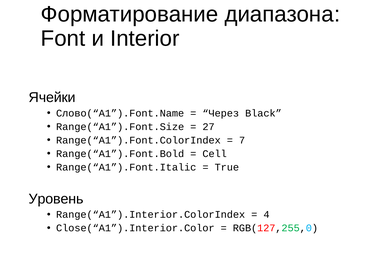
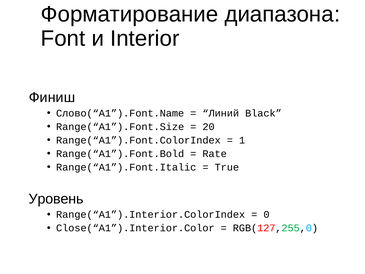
Ячейки: Ячейки -> Финиш
Через: Через -> Линий
27: 27 -> 20
7: 7 -> 1
Cell: Cell -> Rate
4: 4 -> 0
